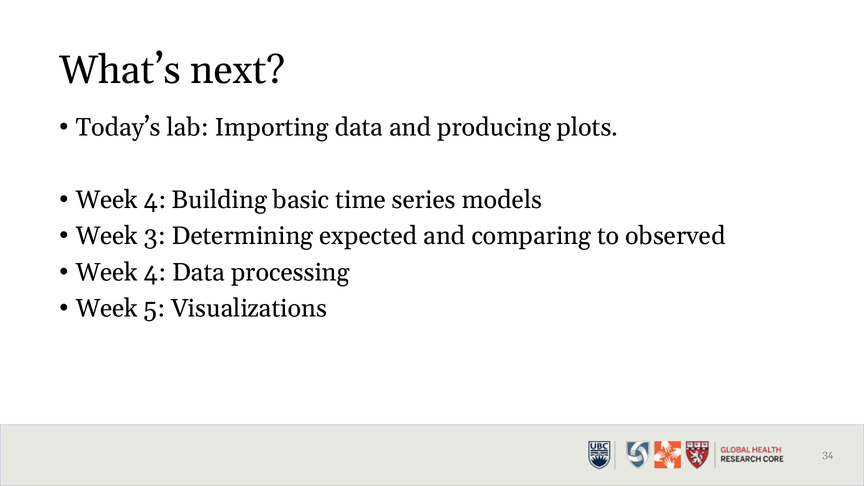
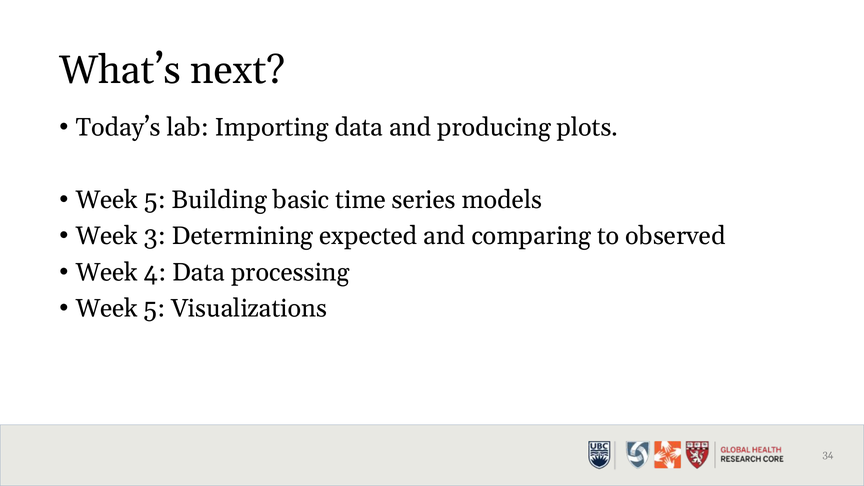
4 at (155, 200): 4 -> 5
